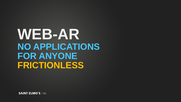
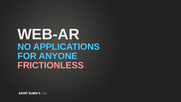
FRICTIONLESS colour: yellow -> pink
